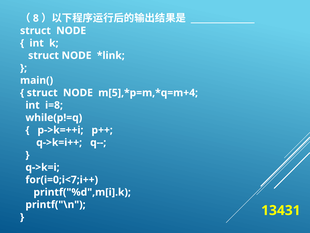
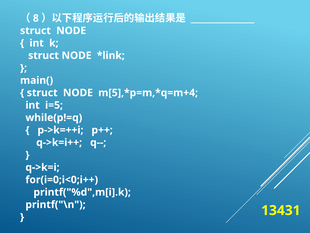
i=8: i=8 -> i=5
for(i=0;i<7;i++: for(i=0;i<7;i++ -> for(i=0;i<0;i++
